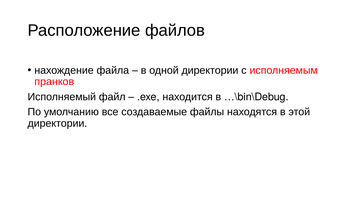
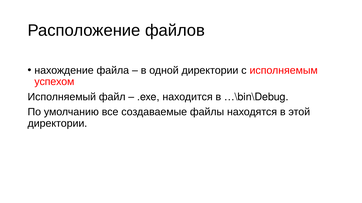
пранков: пранков -> успехом
